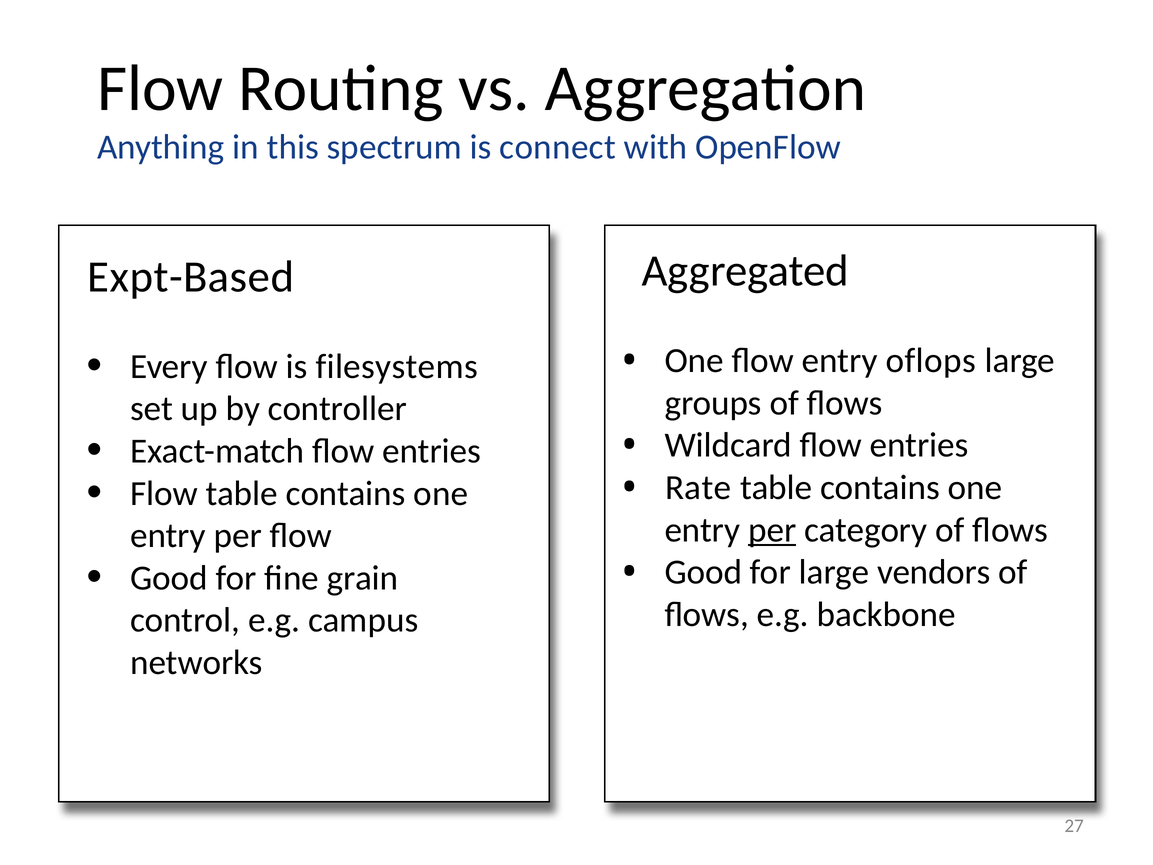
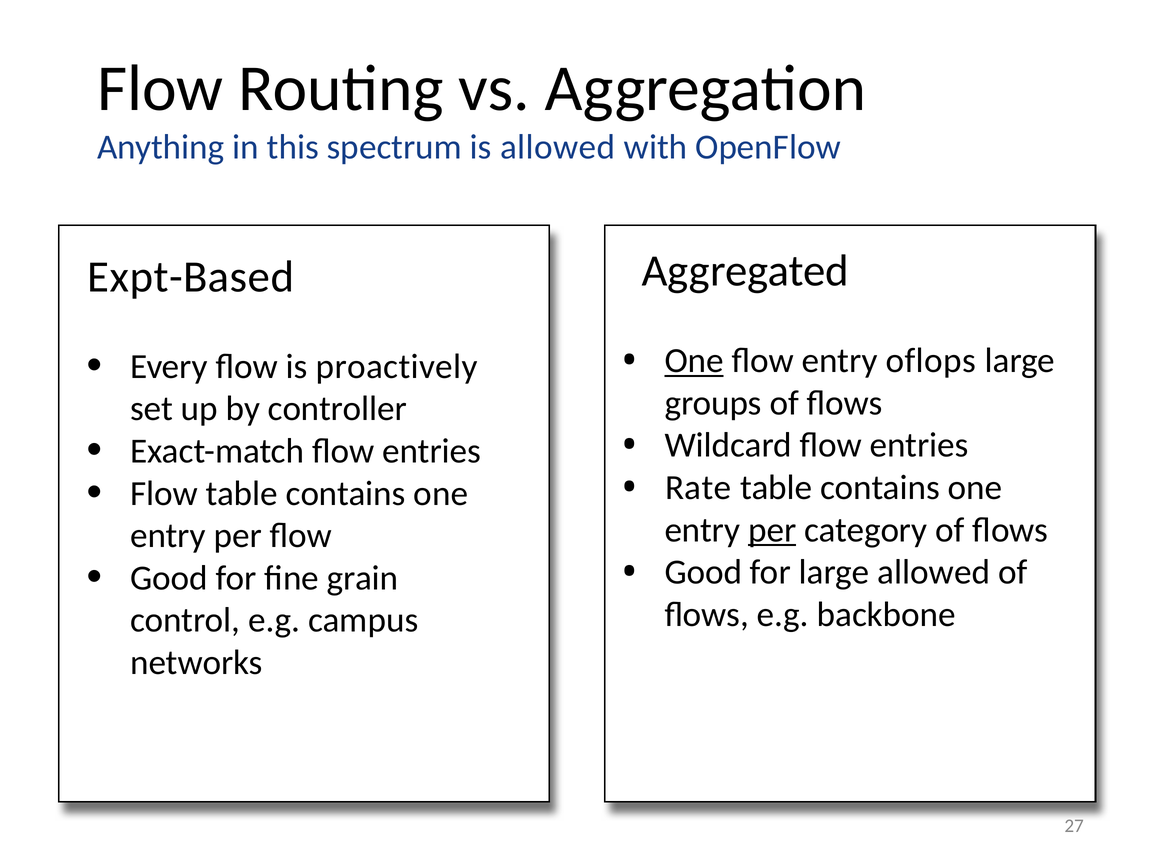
is connect: connect -> allowed
filesystems: filesystems -> proactively
One at (694, 361) underline: none -> present
large vendors: vendors -> allowed
